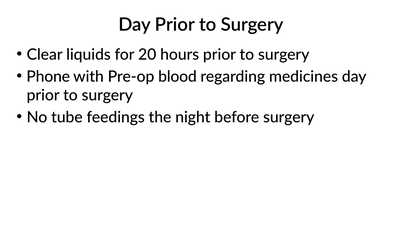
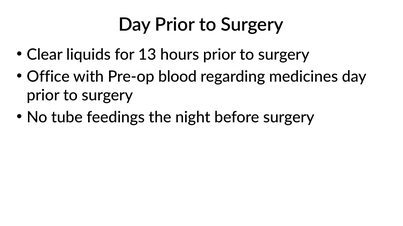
20: 20 -> 13
Phone: Phone -> Office
